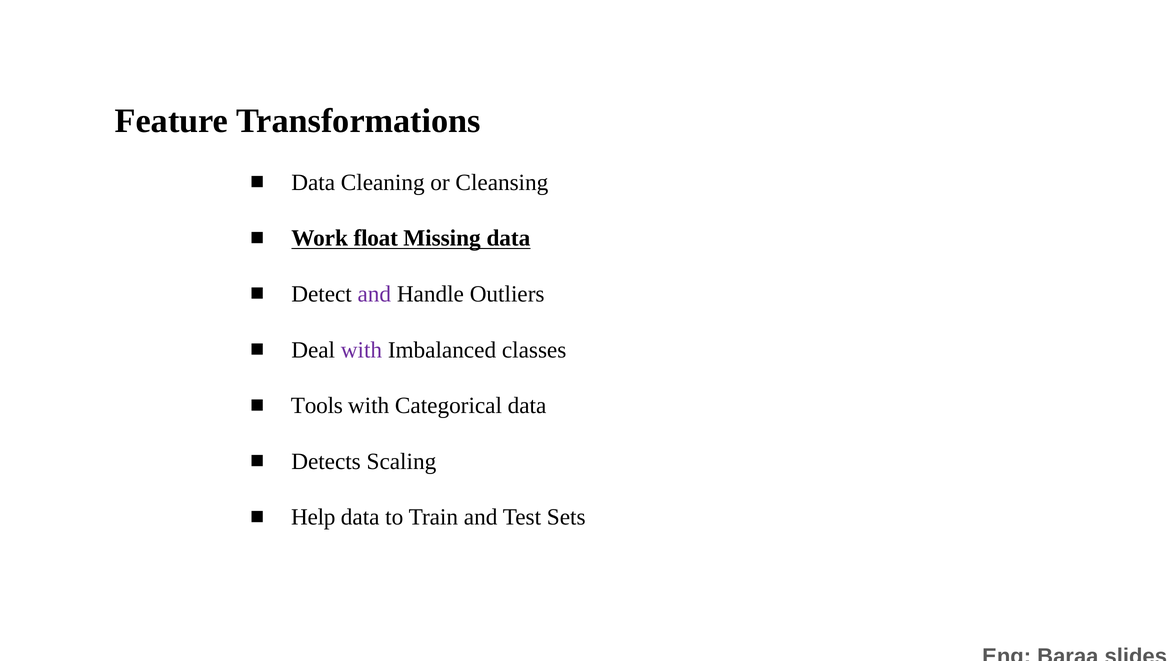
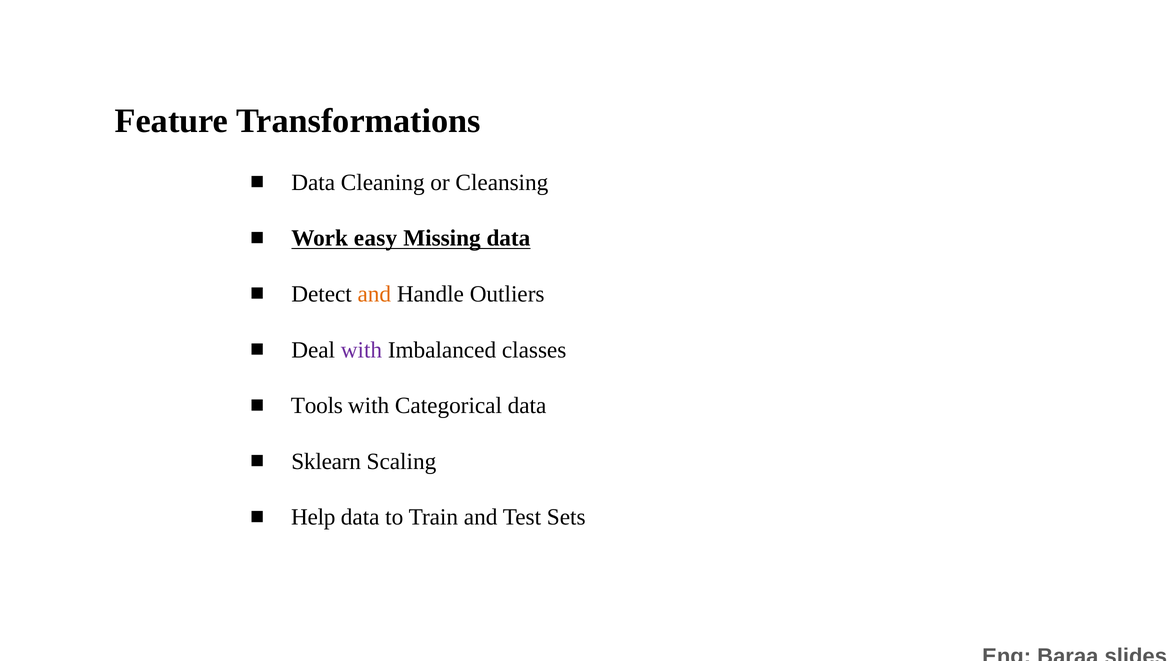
float: float -> easy
and at (374, 294) colour: purple -> orange
Detects: Detects -> Sklearn
